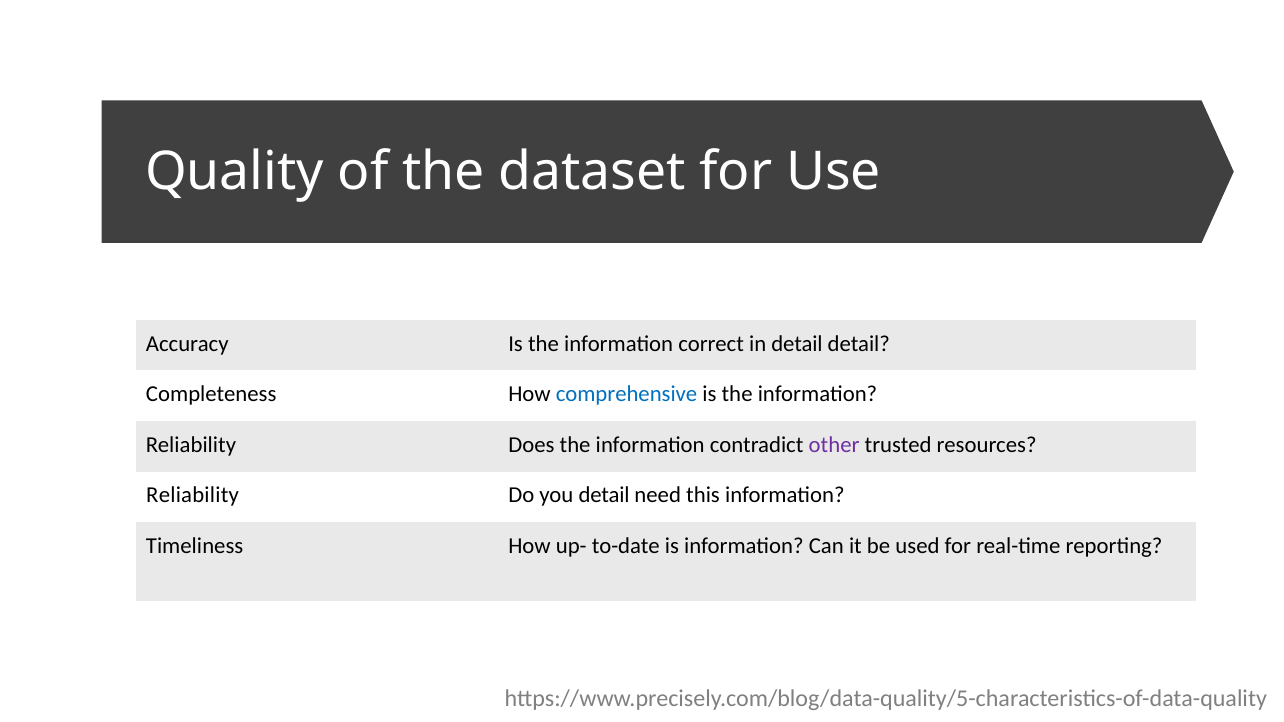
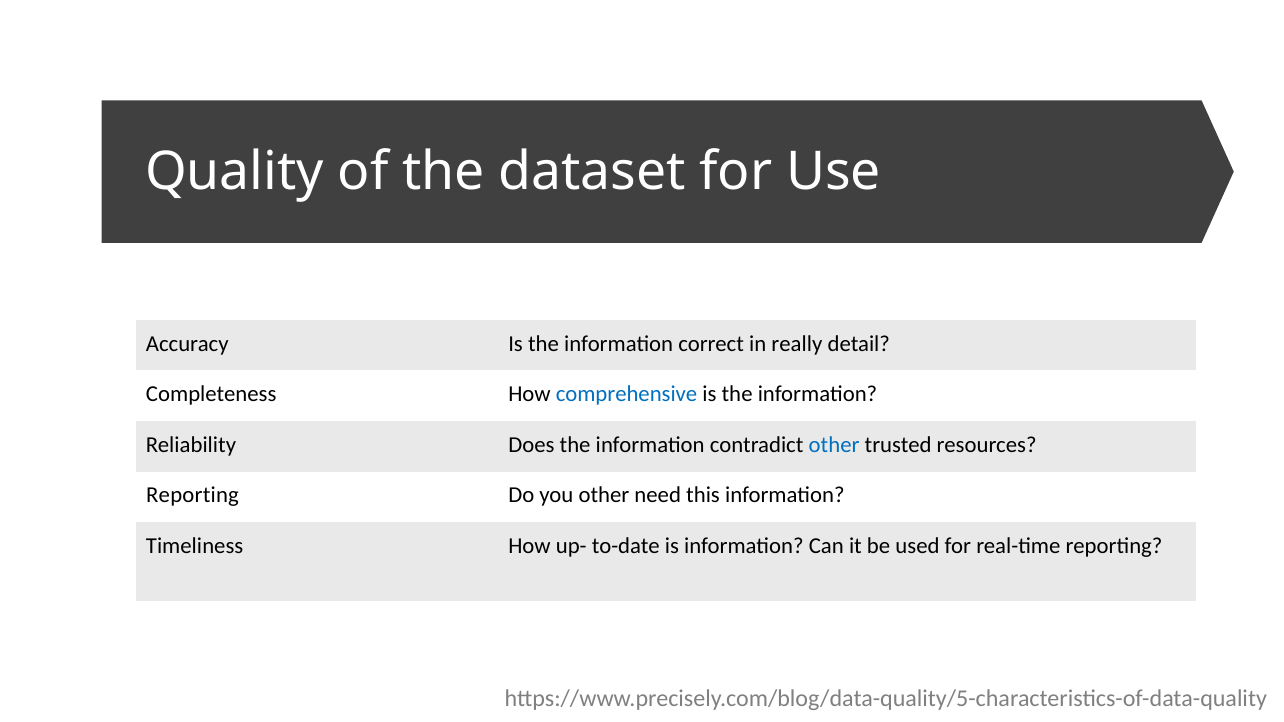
in detail: detail -> really
other at (834, 445) colour: purple -> blue
Reliability at (193, 496): Reliability -> Reporting
you detail: detail -> other
